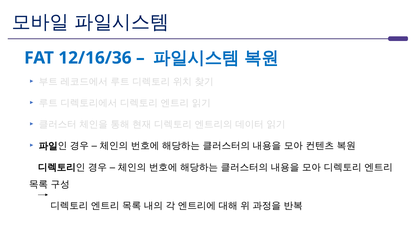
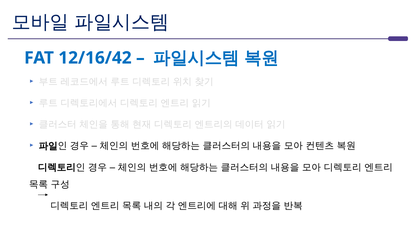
12/16/36: 12/16/36 -> 12/16/42
